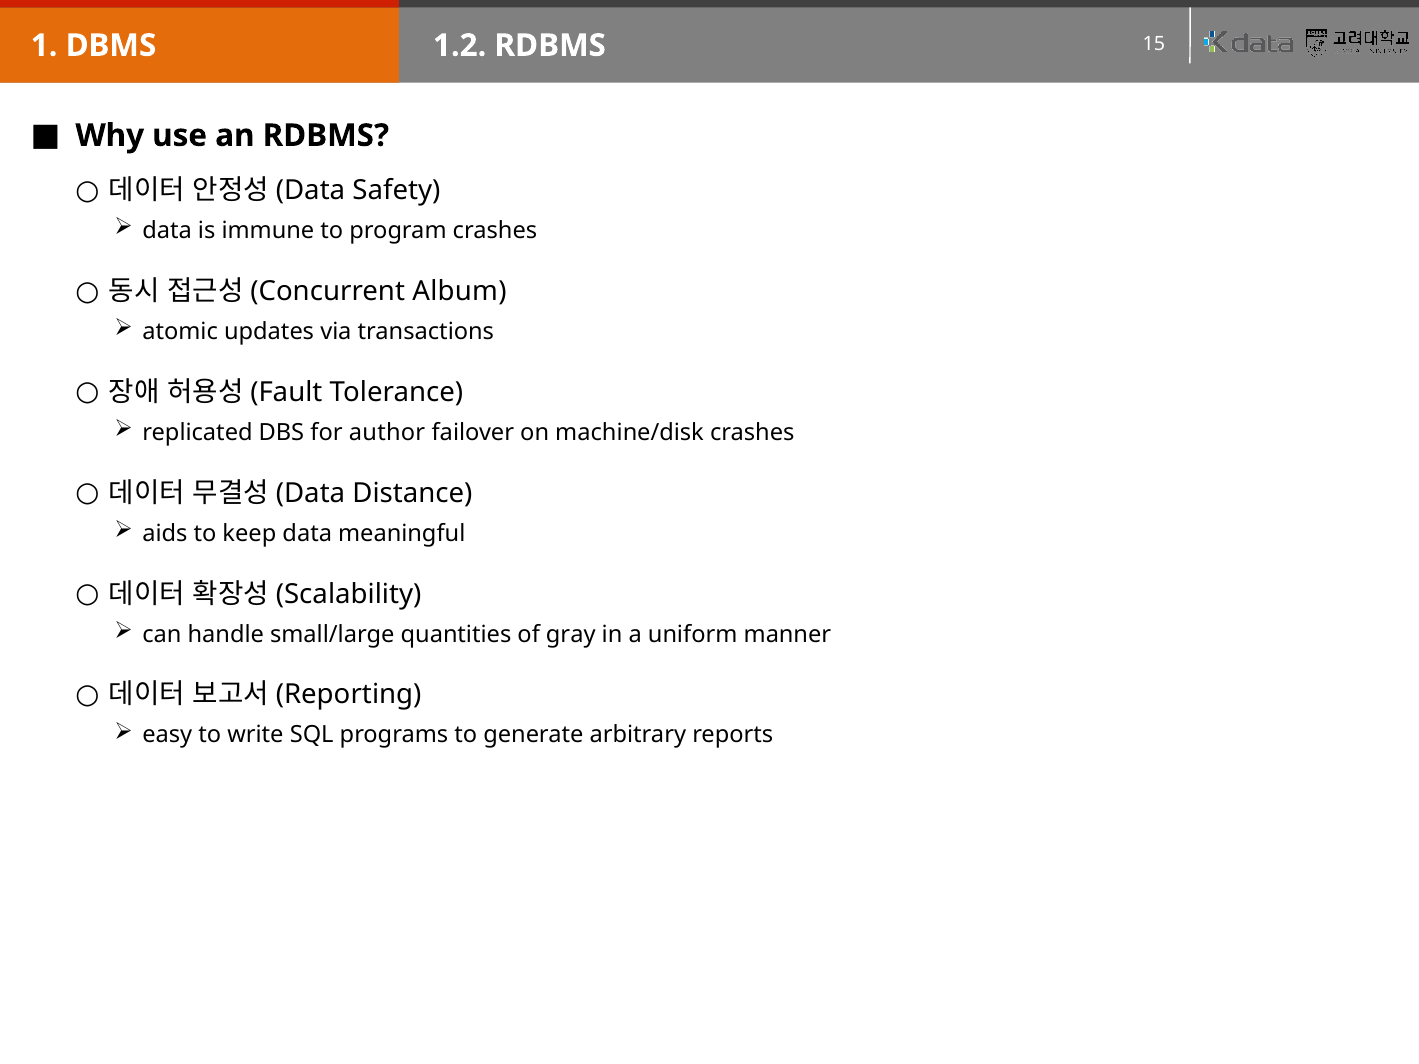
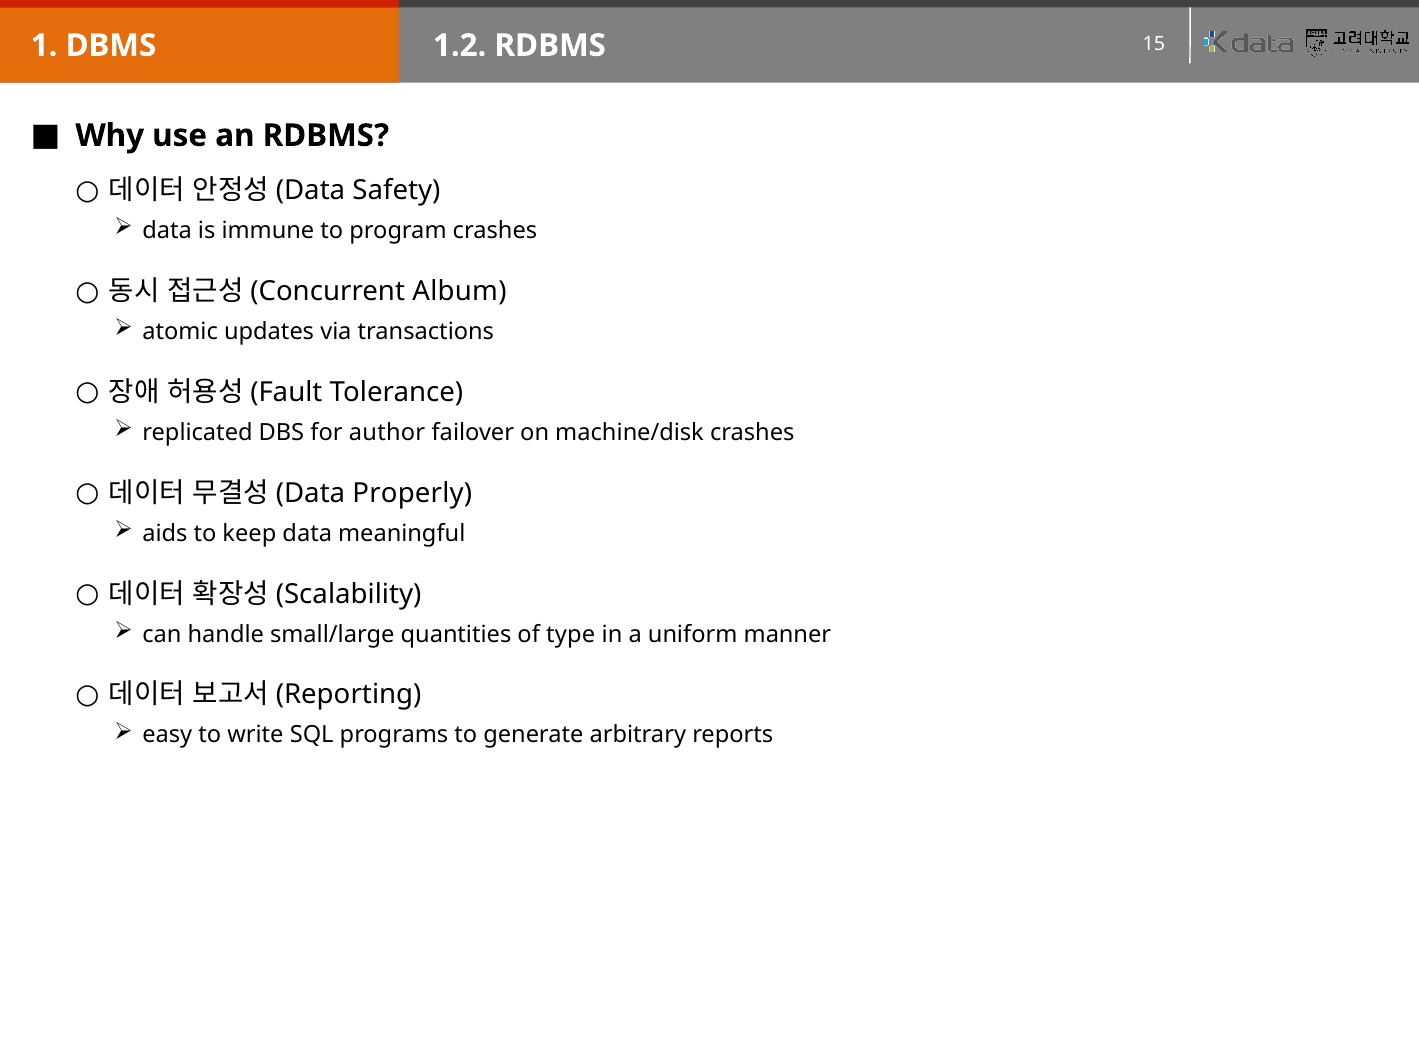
Distance: Distance -> Properly
gray: gray -> type
